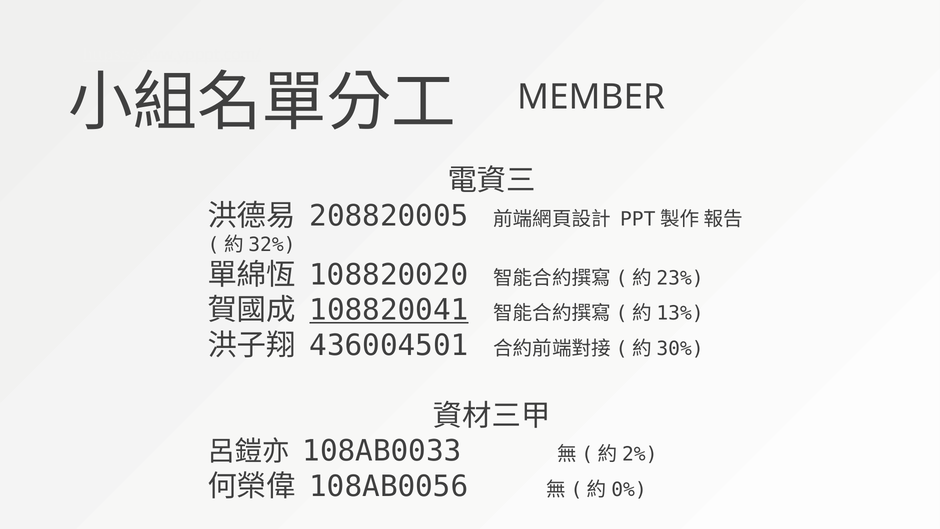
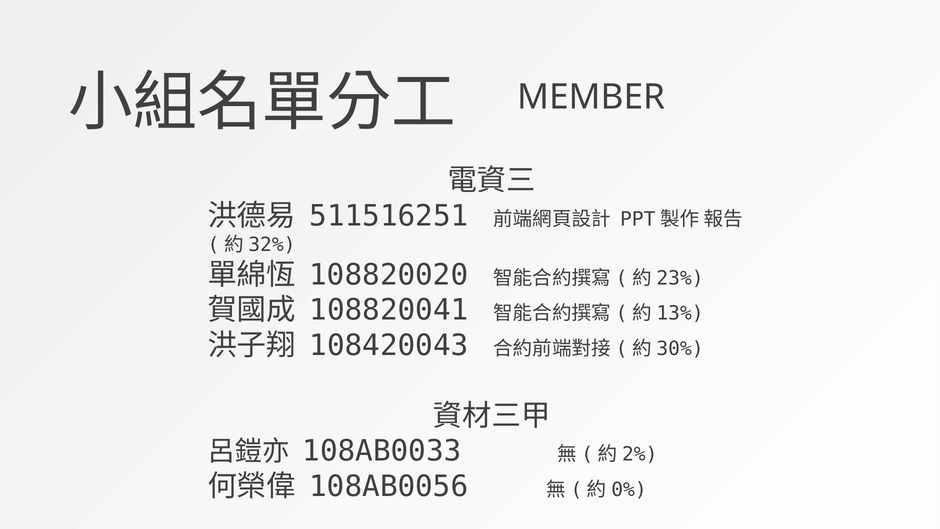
208820005: 208820005 -> 511516251
108820041 underline: present -> none
436004501: 436004501 -> 108420043
